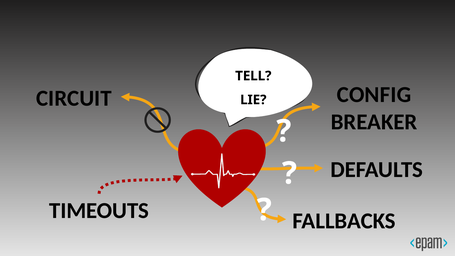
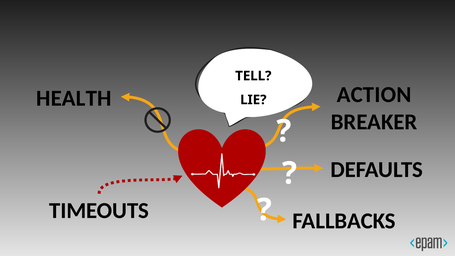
CONFIG: CONFIG -> ACTION
CIRCUIT: CIRCUIT -> HEALTH
